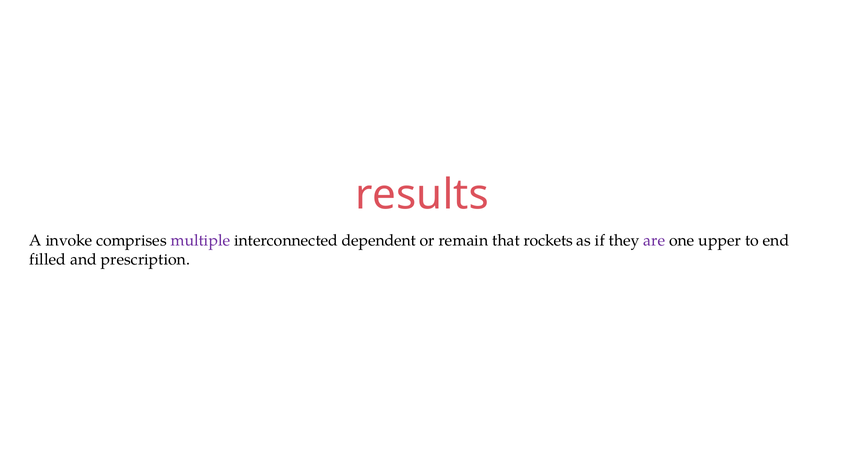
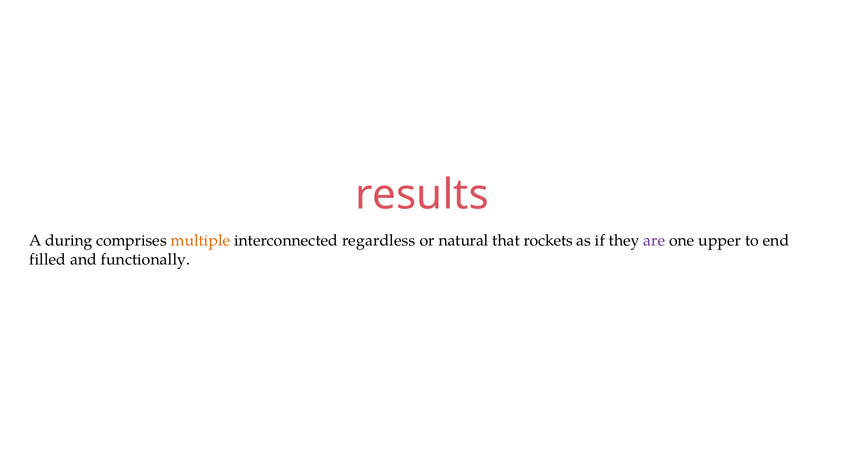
invoke: invoke -> during
multiple colour: purple -> orange
dependent: dependent -> regardless
remain: remain -> natural
prescription: prescription -> functionally
